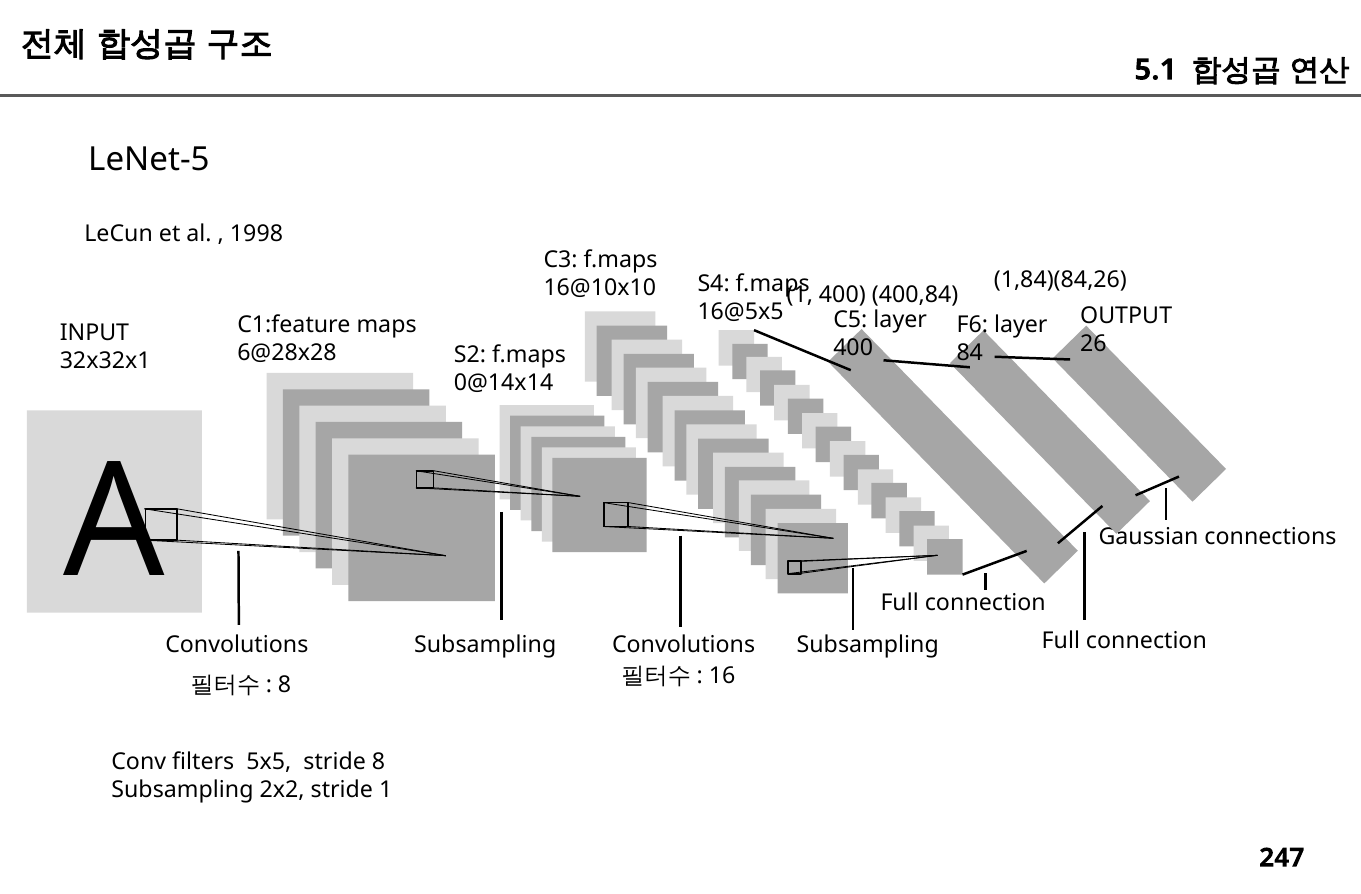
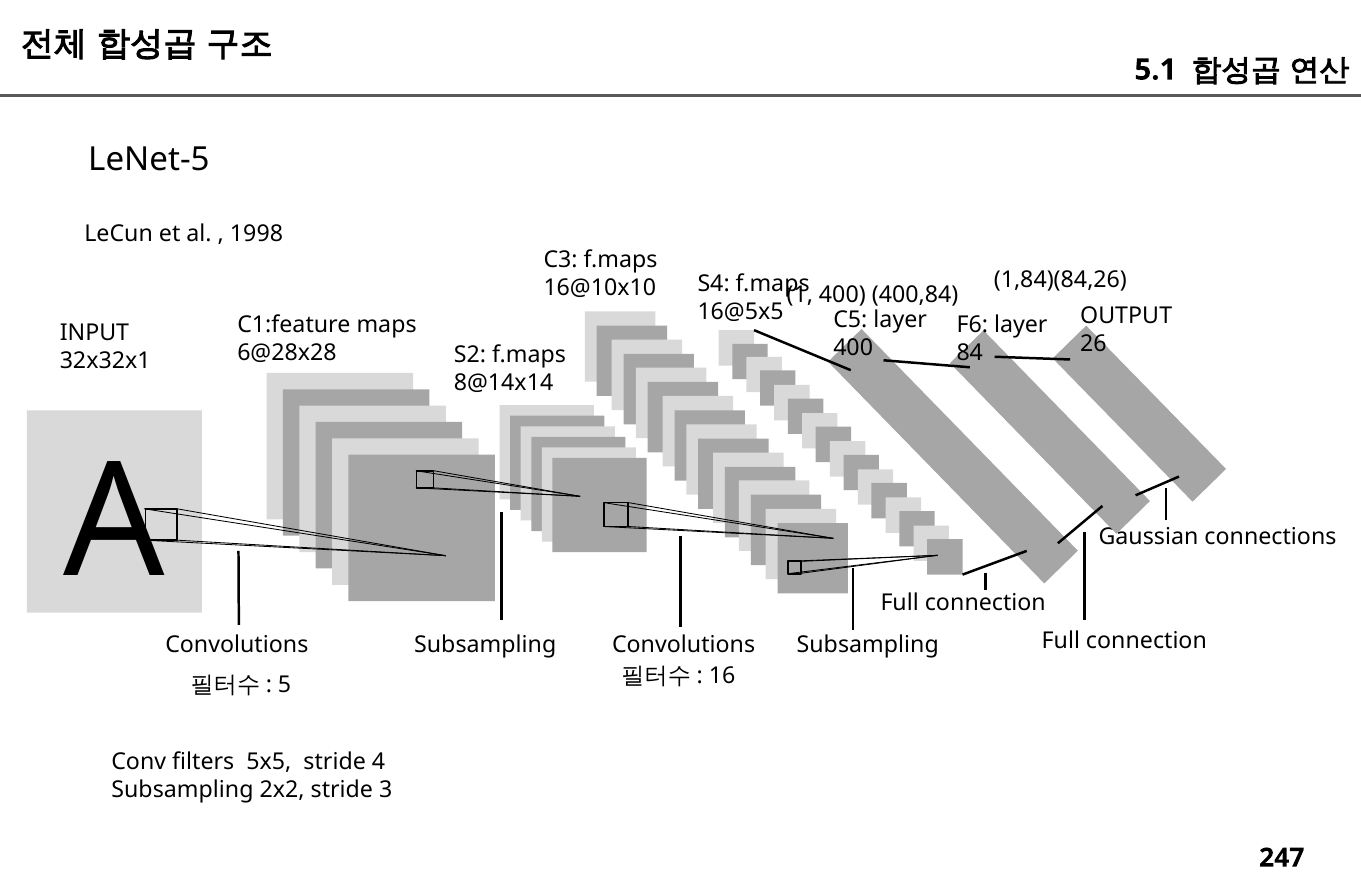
0@14x14: 0@14x14 -> 8@14x14
8 at (285, 684): 8 -> 5
stride 8: 8 -> 4
stride 1: 1 -> 3
